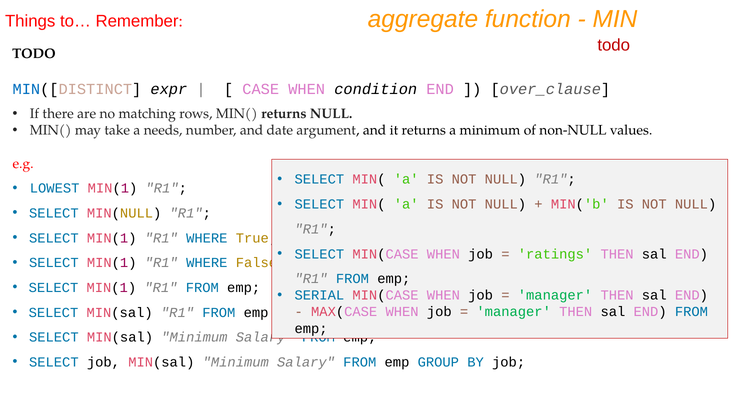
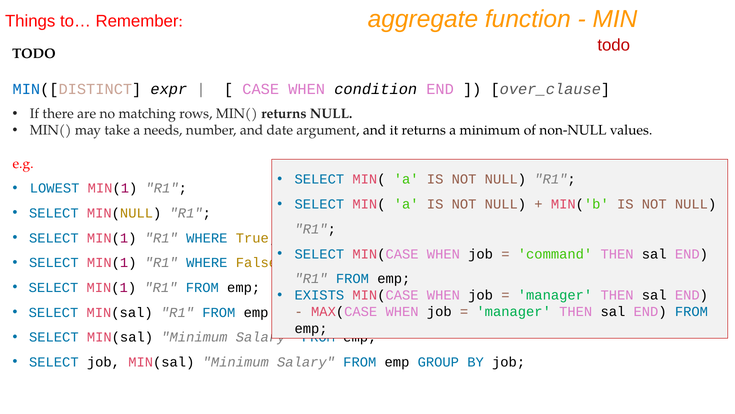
ratings: ratings -> command
SERIAL: SERIAL -> EXISTS
